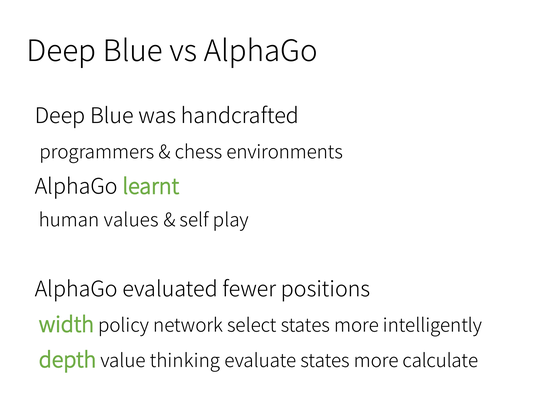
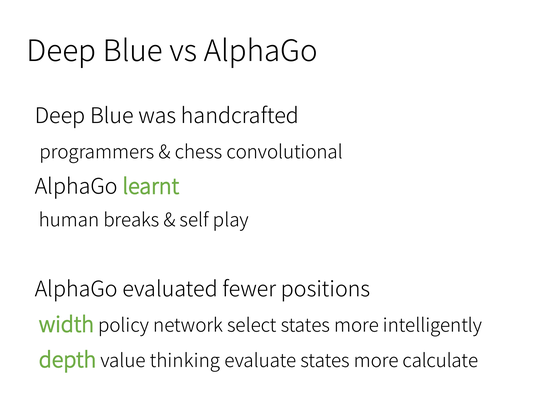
environments: environments -> convolutional
values: values -> breaks
